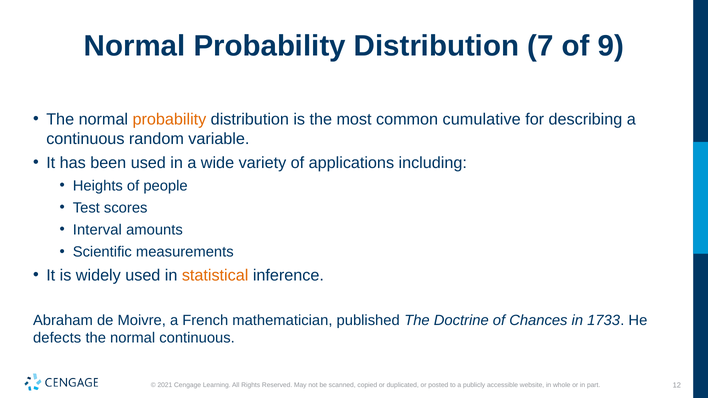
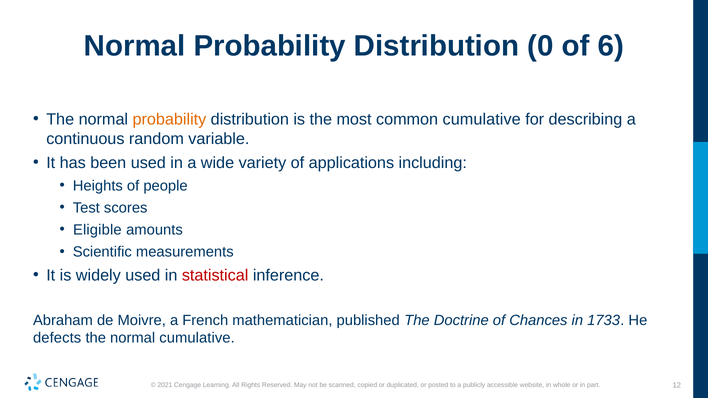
7: 7 -> 0
9: 9 -> 6
Interval: Interval -> Eligible
statistical colour: orange -> red
normal continuous: continuous -> cumulative
